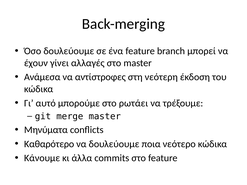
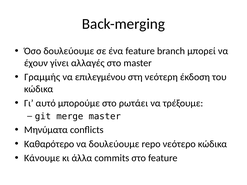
Ανάμεσα: Ανάμεσα -> Γραμμής
αντίστροφες: αντίστροφες -> επιλεγμένου
ποια: ποια -> repo
